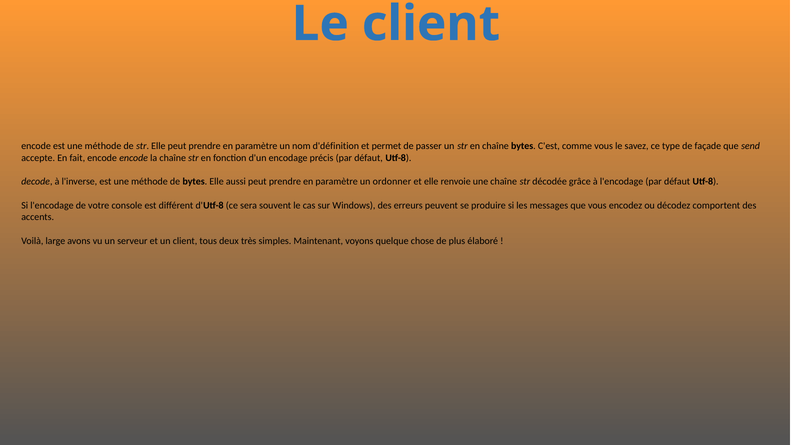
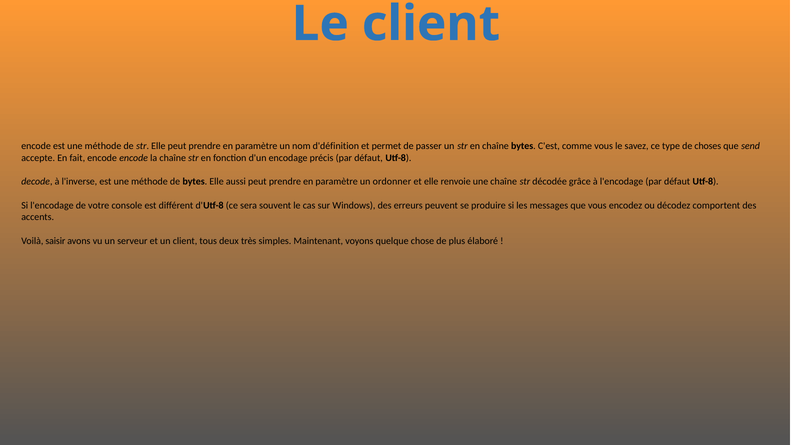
façade: façade -> choses
large: large -> saisir
